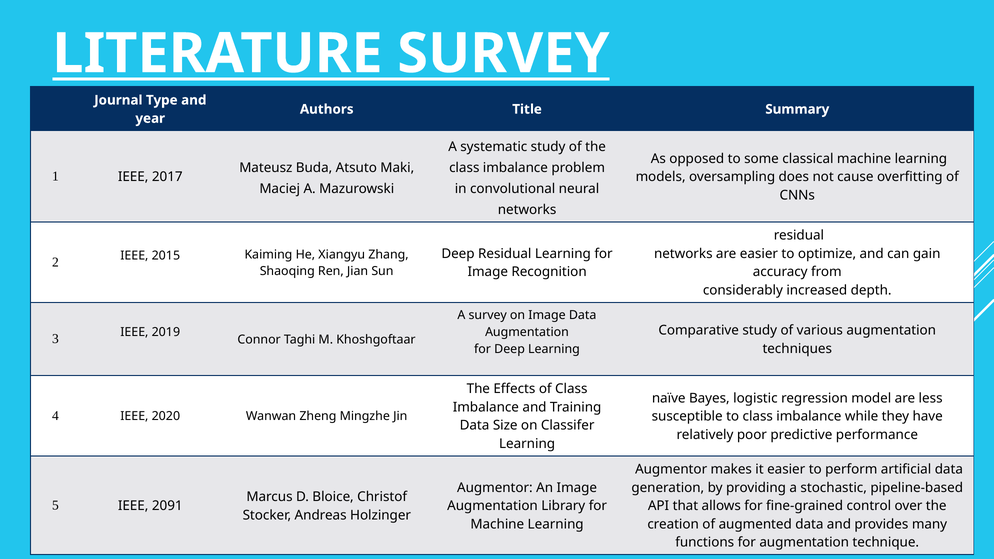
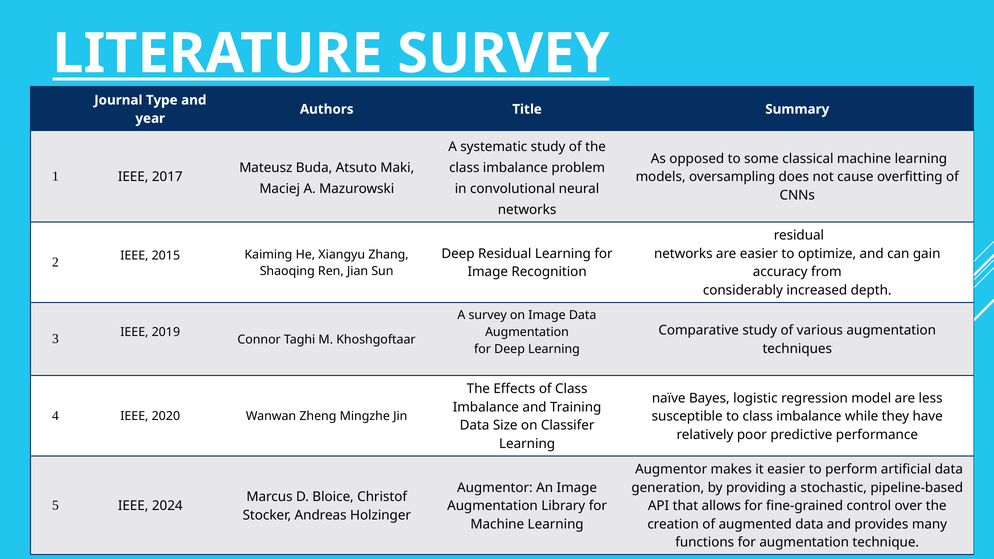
2091: 2091 -> 2024
